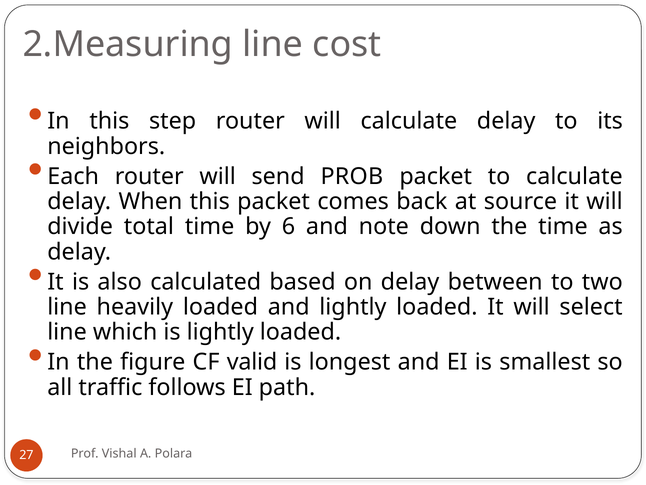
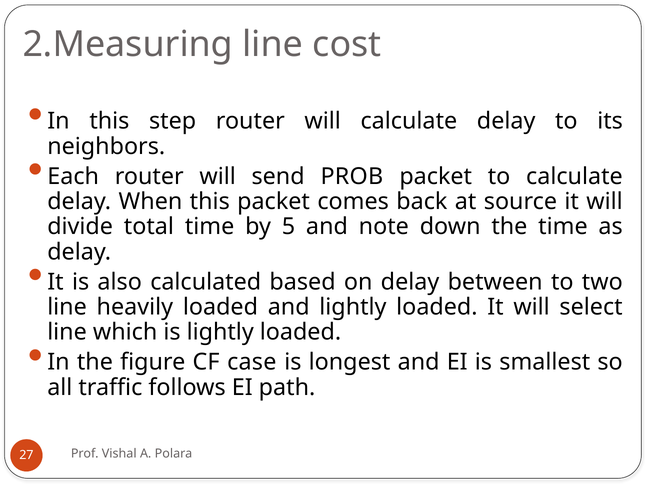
6: 6 -> 5
valid: valid -> case
